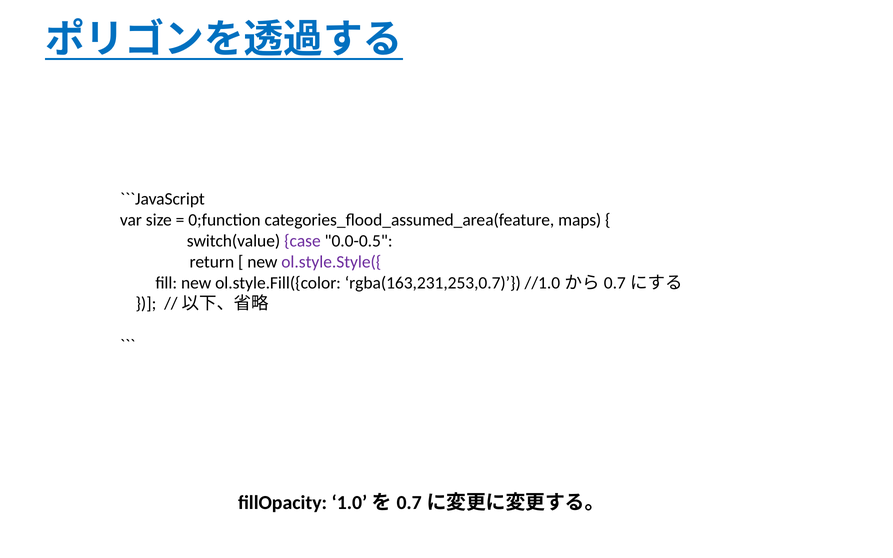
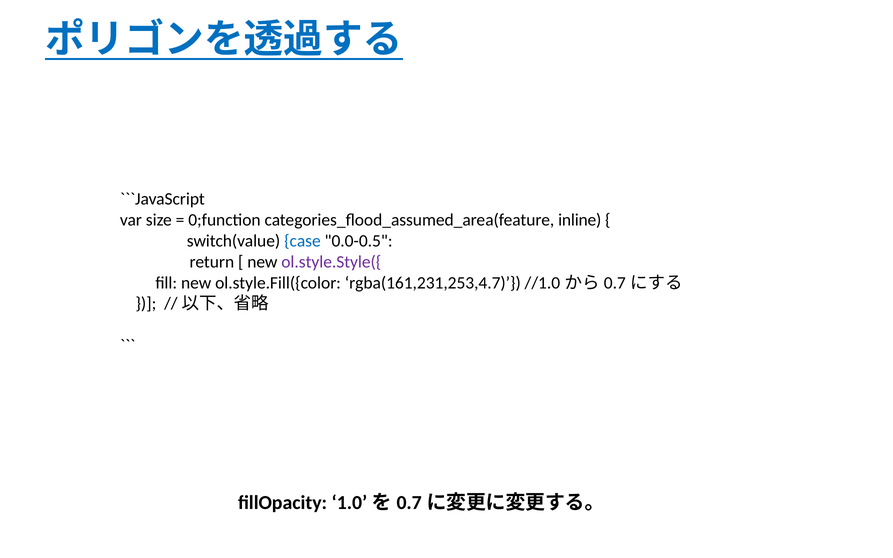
maps: maps -> inline
case colour: purple -> blue
rgba(163,231,253,0.7: rgba(163,231,253,0.7 -> rgba(161,231,253,4.7
